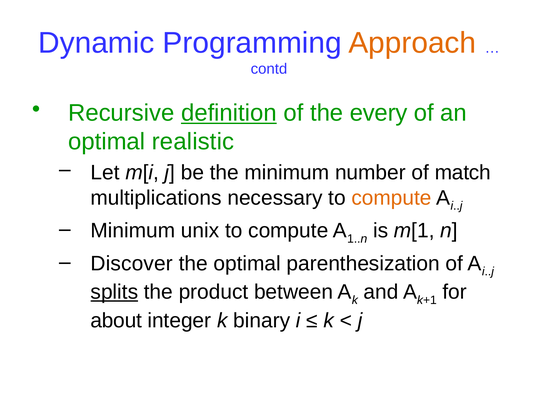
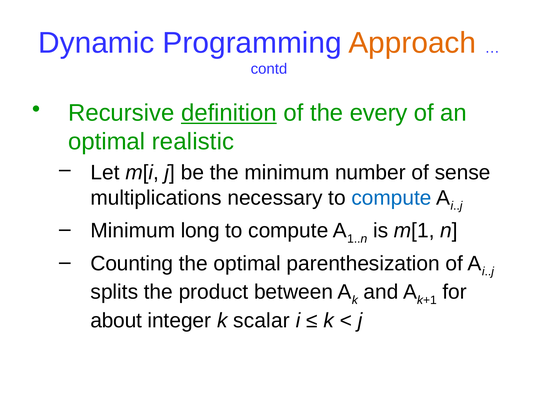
match: match -> sense
compute at (392, 198) colour: orange -> blue
unix: unix -> long
Discover: Discover -> Counting
splits underline: present -> none
binary: binary -> scalar
